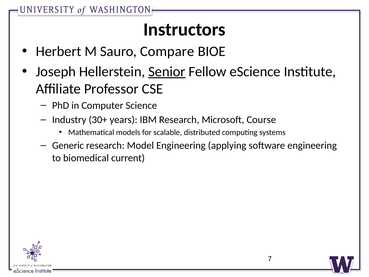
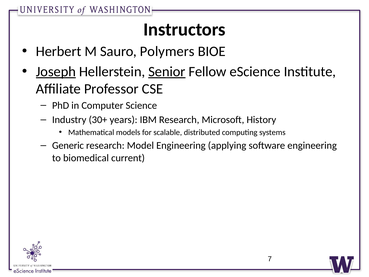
Compare: Compare -> Polymers
Joseph underline: none -> present
Course: Course -> History
